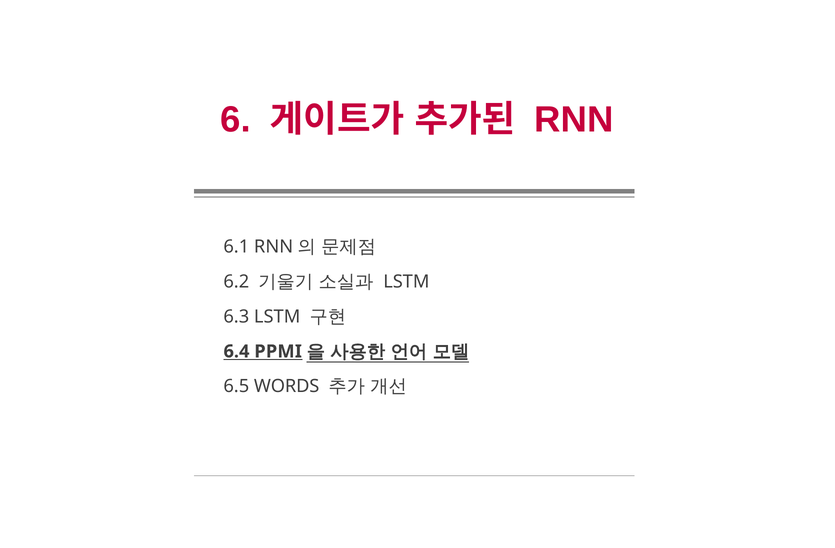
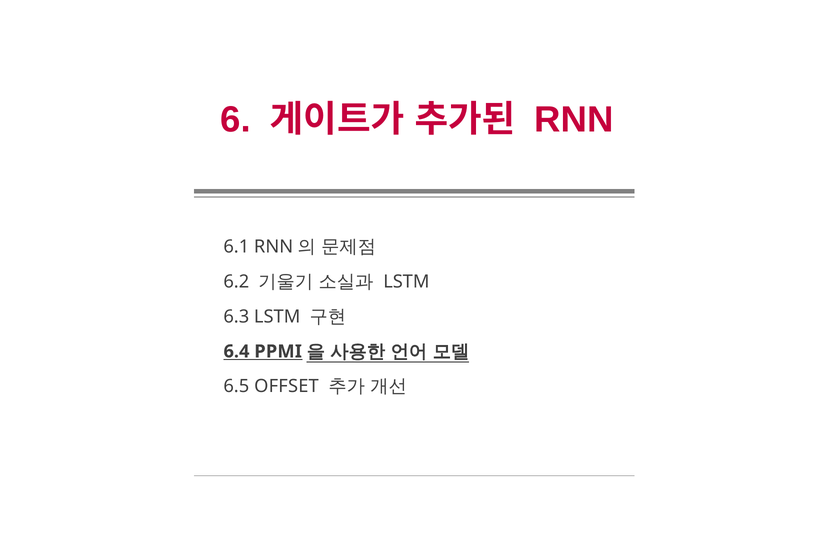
WORDS: WORDS -> OFFSET
